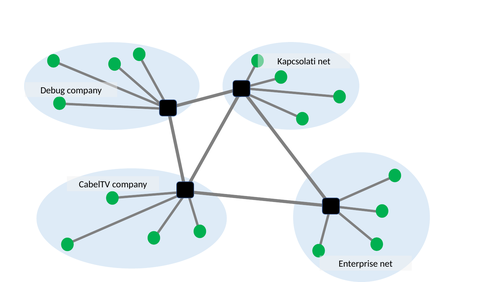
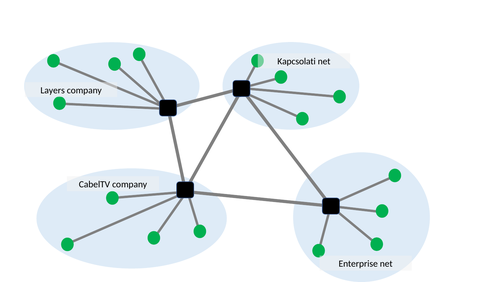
Debug: Debug -> Layers
